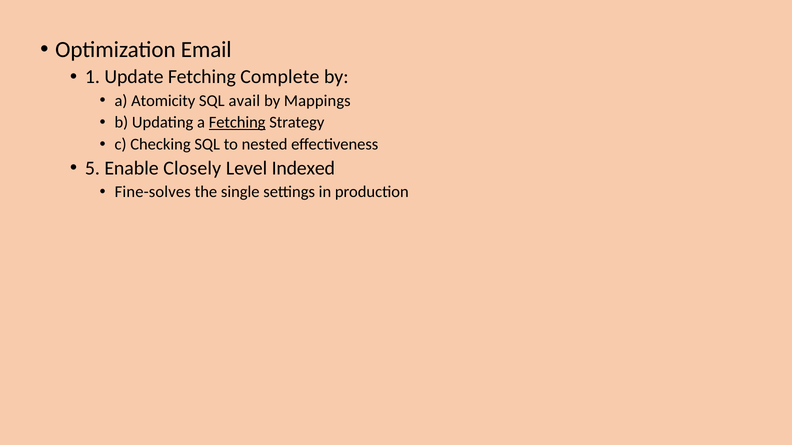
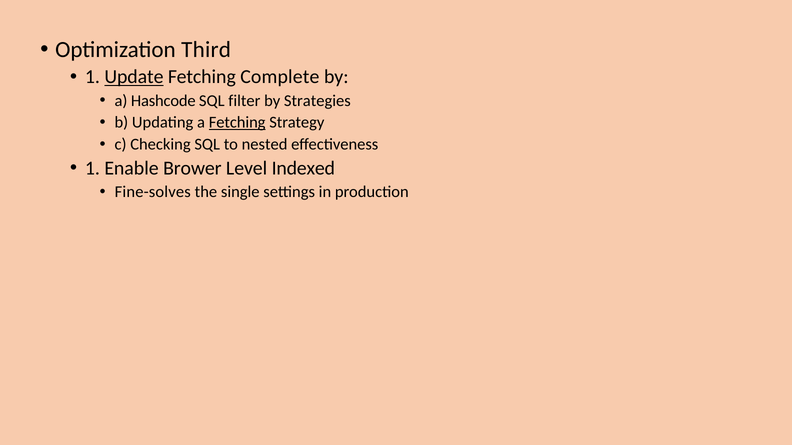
Email: Email -> Third
Update underline: none -> present
Atomicity: Atomicity -> Hashcode
avail: avail -> filter
Mappings: Mappings -> Strategies
5 at (92, 168): 5 -> 1
Closely: Closely -> Brower
